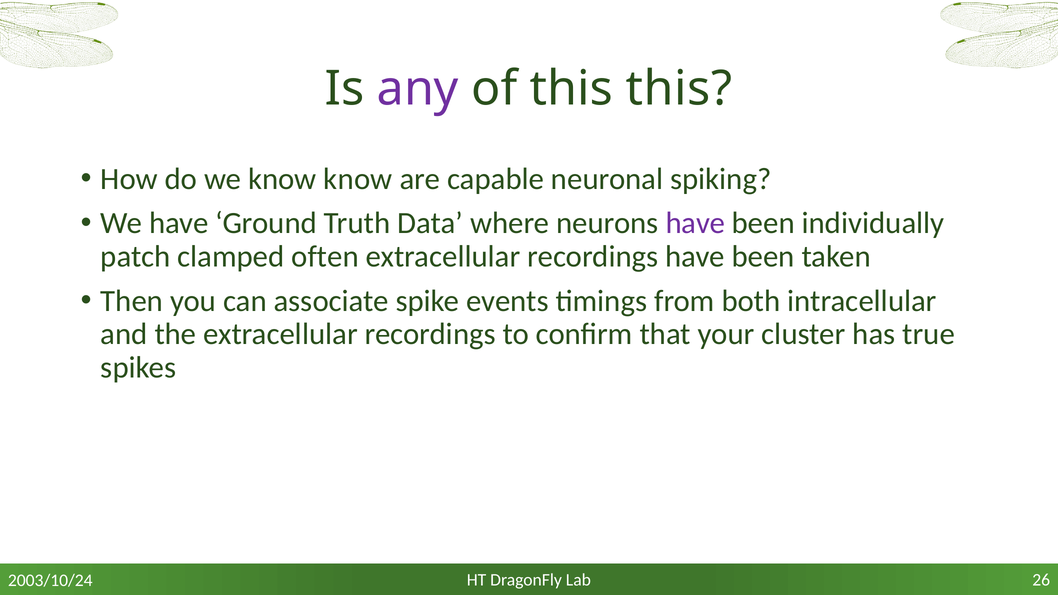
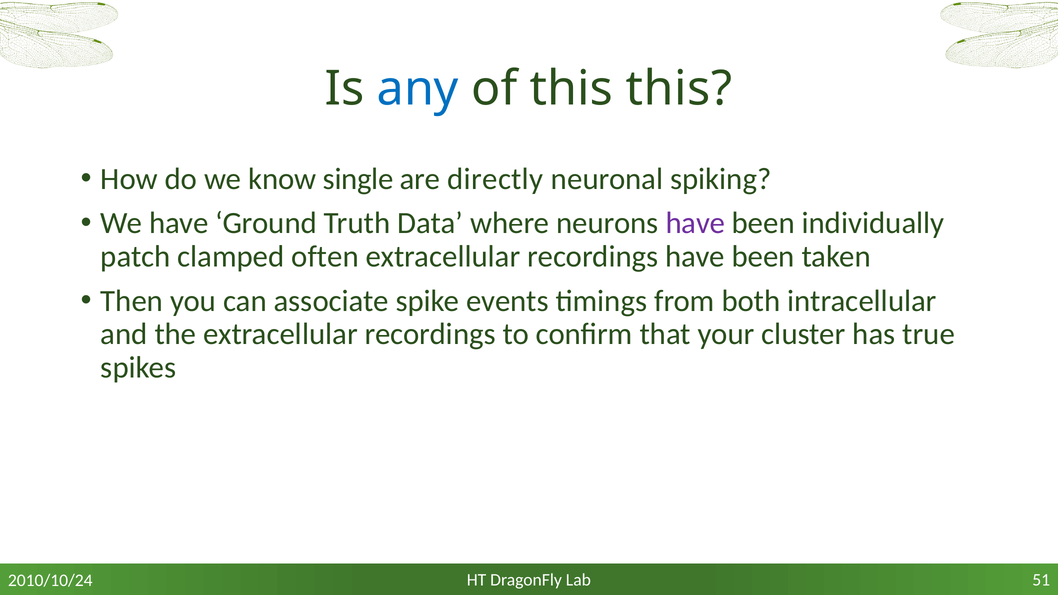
any colour: purple -> blue
know know: know -> single
capable: capable -> directly
26: 26 -> 51
2003/10/24: 2003/10/24 -> 2010/10/24
